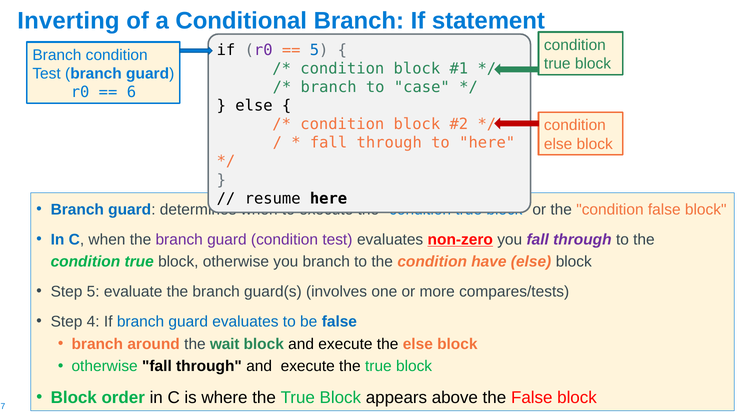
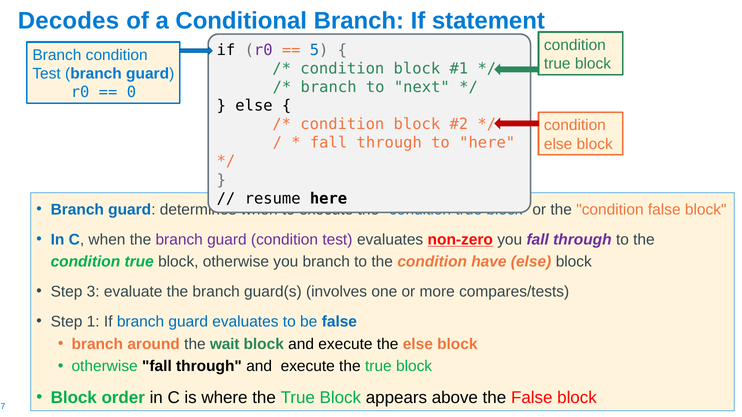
Inverting: Inverting -> Decodes
case: case -> next
6: 6 -> 0
Step 5: 5 -> 3
4: 4 -> 1
